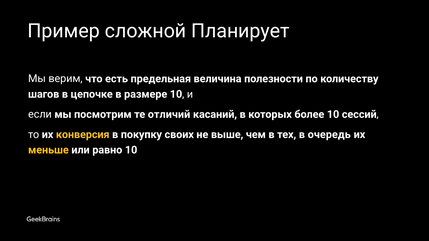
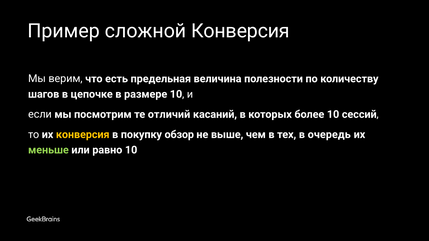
сложной Планирует: Планирует -> Конверсия
своих: своих -> обзор
меньше colour: yellow -> light green
